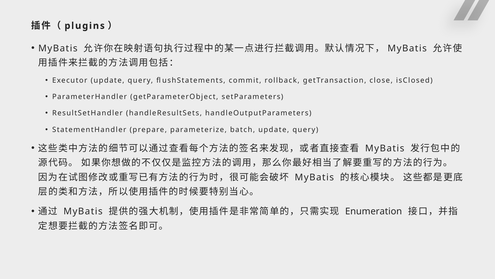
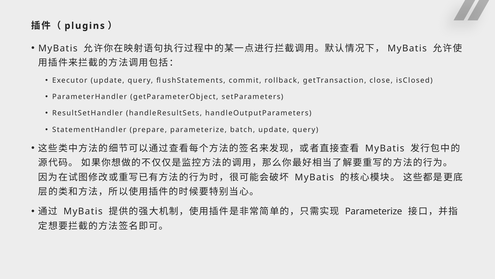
Enumeration at (374, 211): Enumeration -> Parameterize
